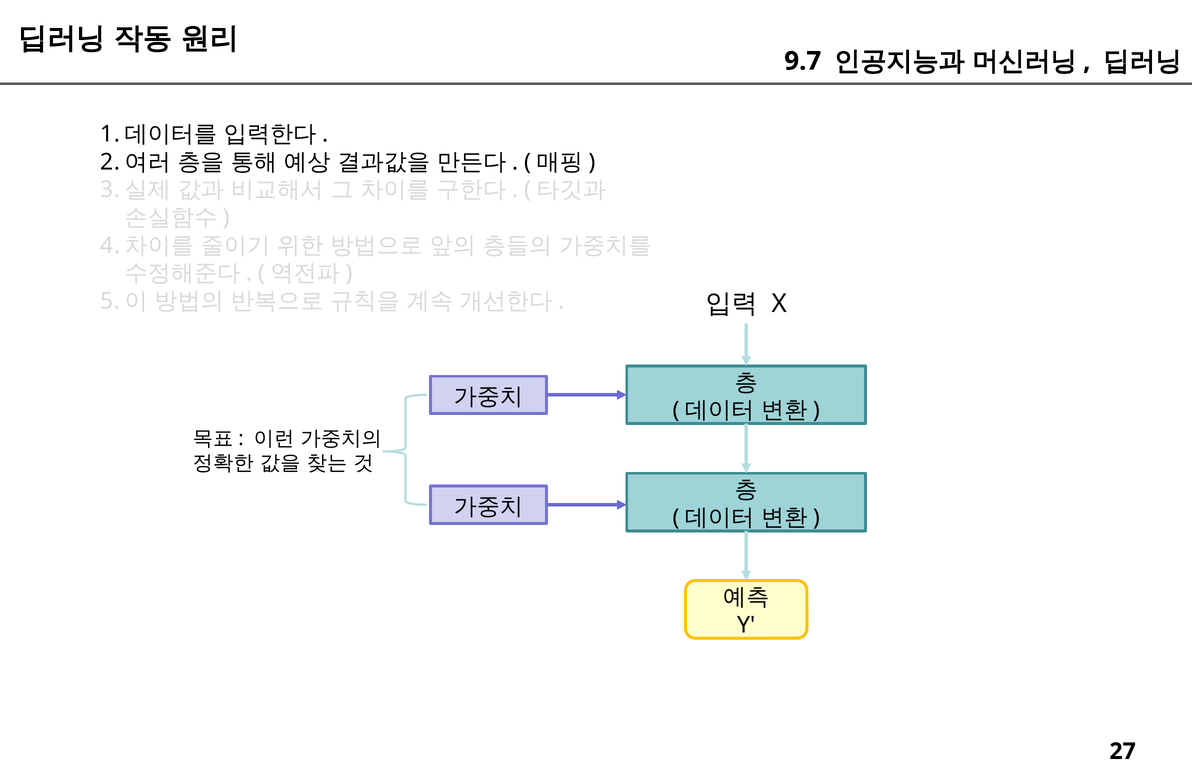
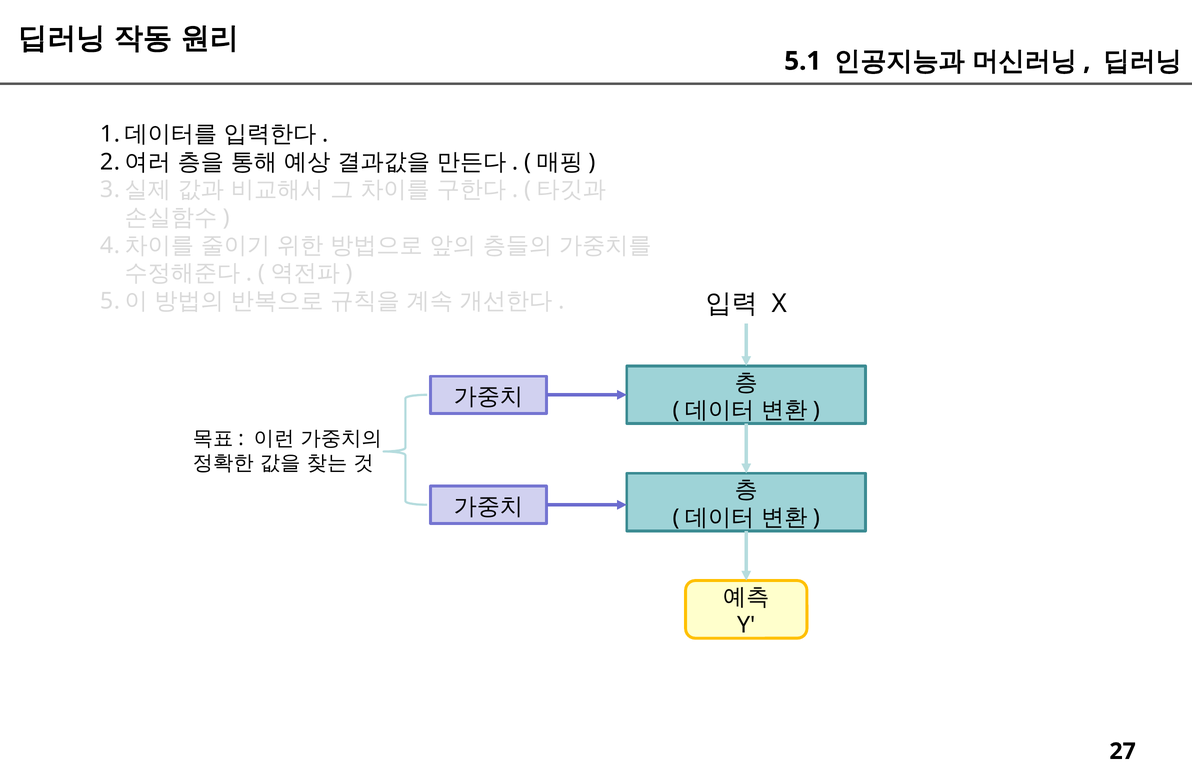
9.7: 9.7 -> 5.1
